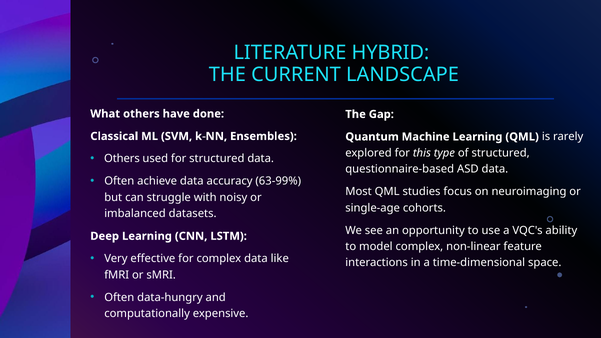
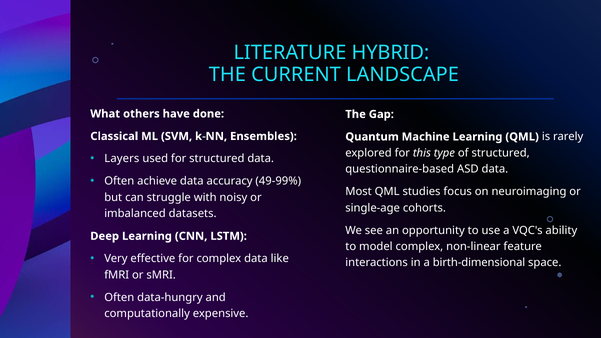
Others at (122, 159): Others -> Layers
63-99%: 63-99% -> 49-99%
time-dimensional: time-dimensional -> birth-dimensional
